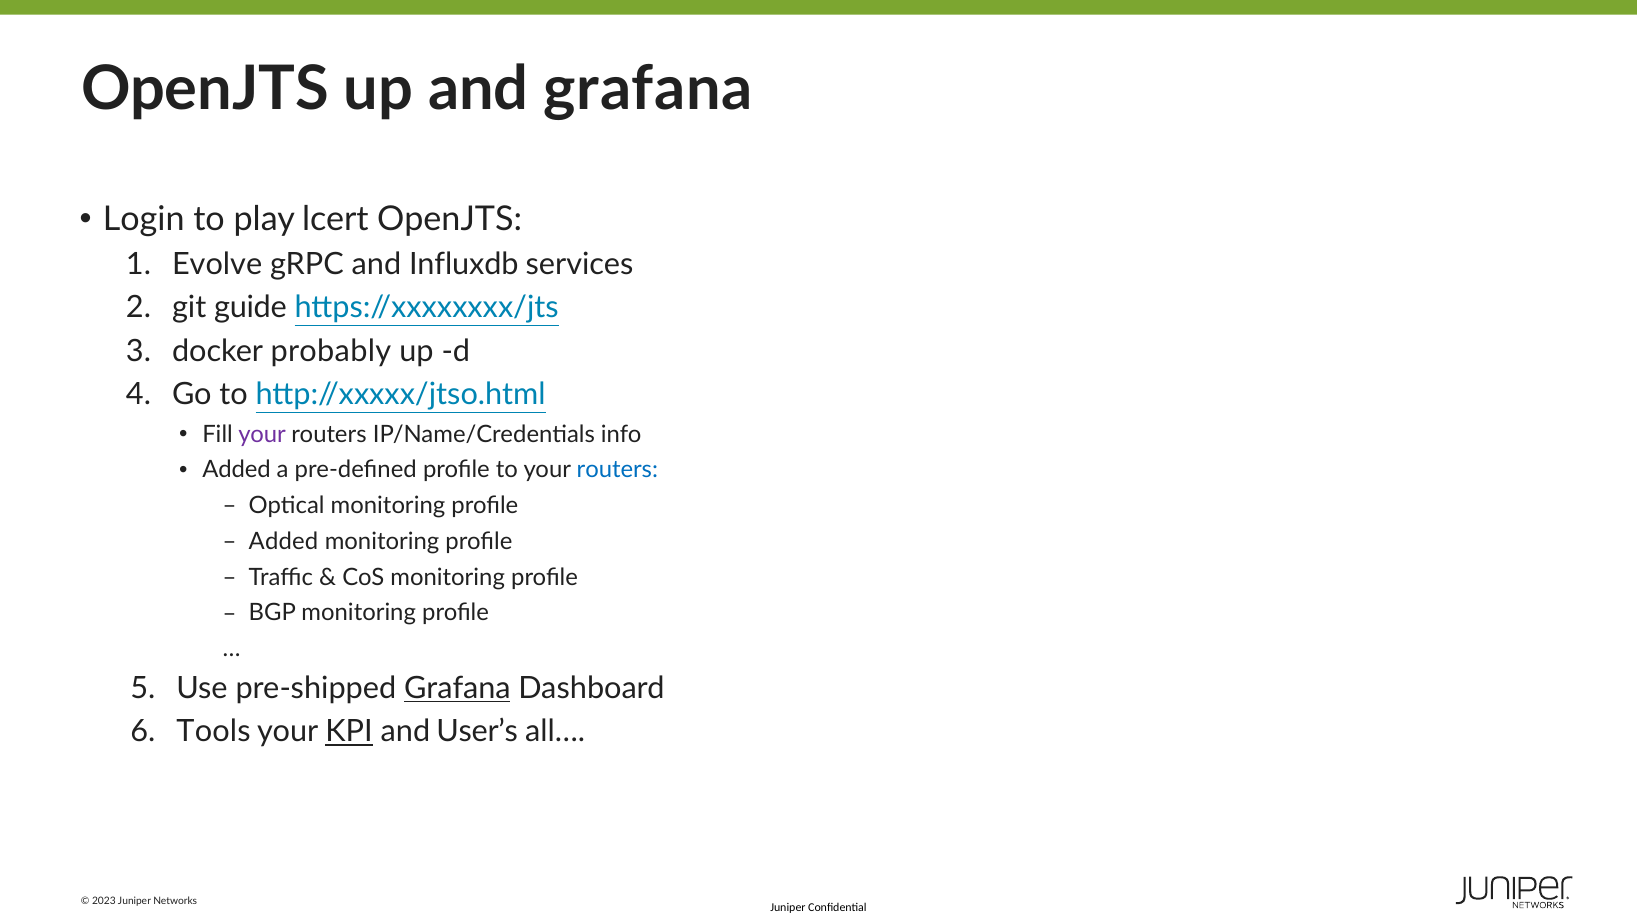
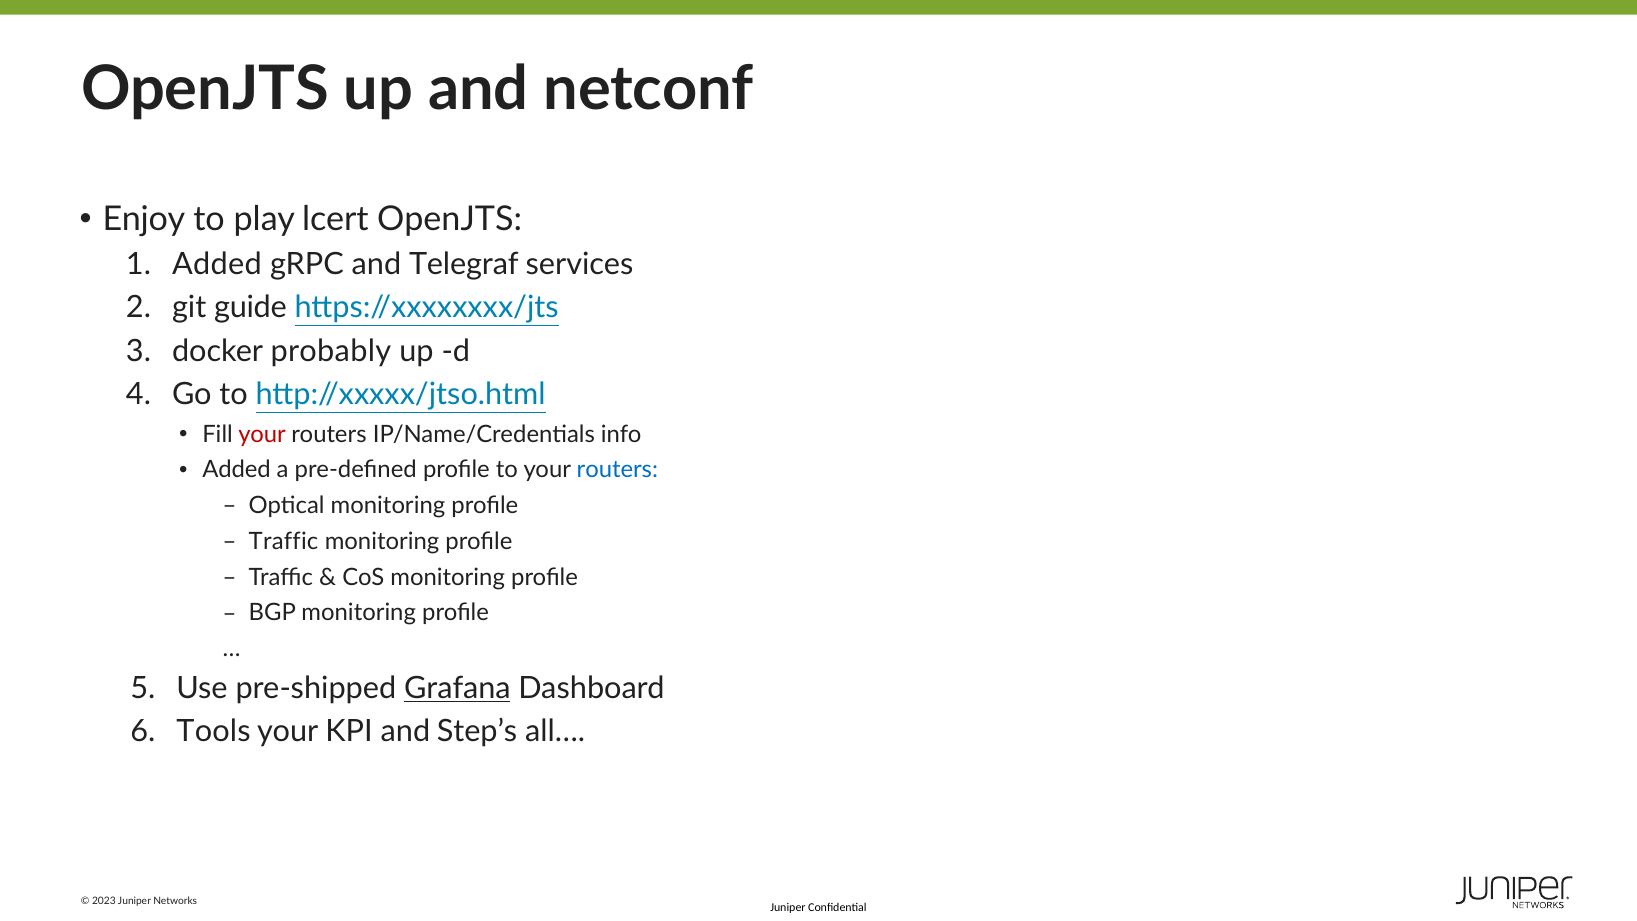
and grafana: grafana -> netconf
Login: Login -> Enjoy
Evolve at (217, 264): Evolve -> Added
Influxdb: Influxdb -> Telegraf
your at (262, 434) colour: purple -> red
Added at (284, 541): Added -> Traffic
KPI underline: present -> none
User’s: User’s -> Step’s
